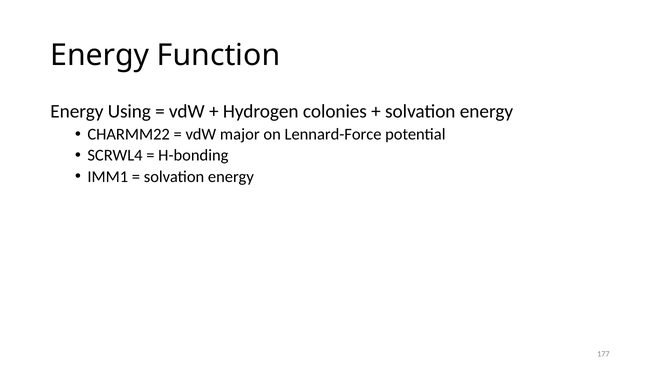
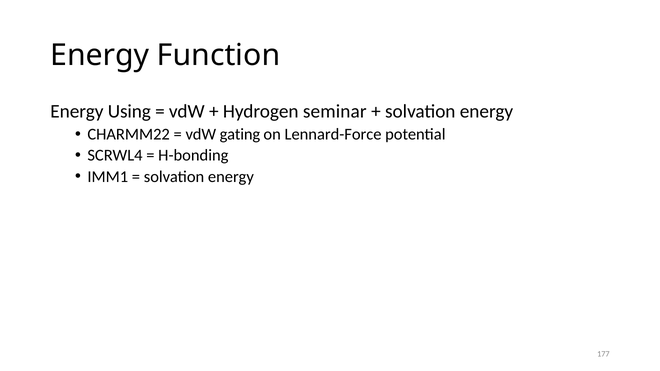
colonies: colonies -> seminar
major: major -> gating
